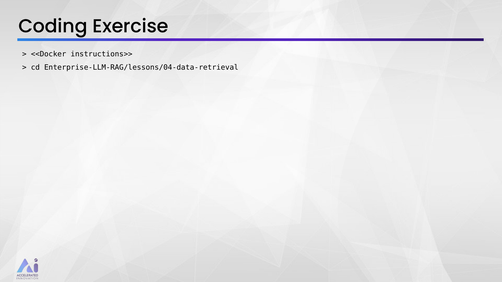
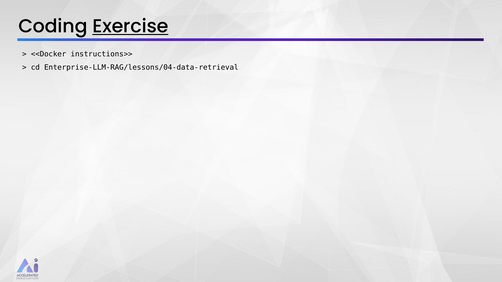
Exercise underline: none -> present
